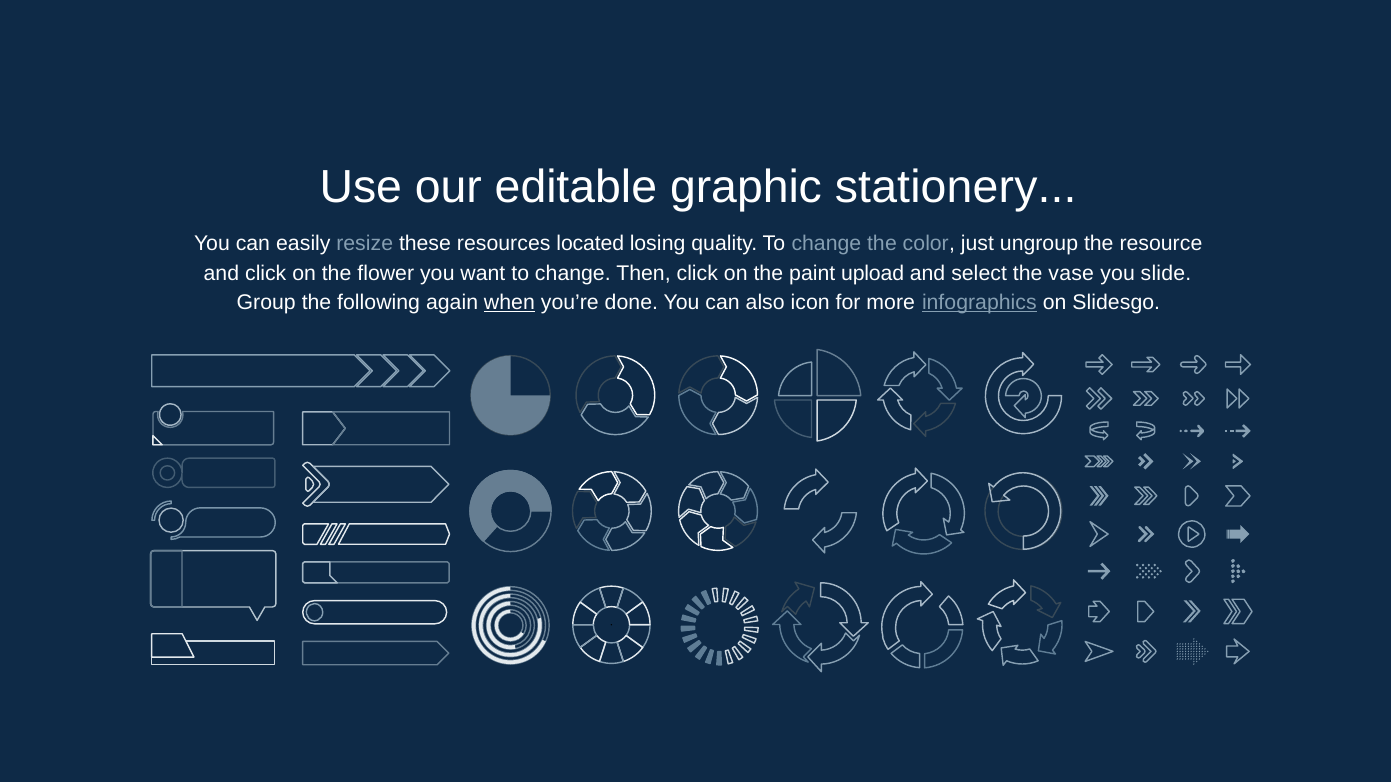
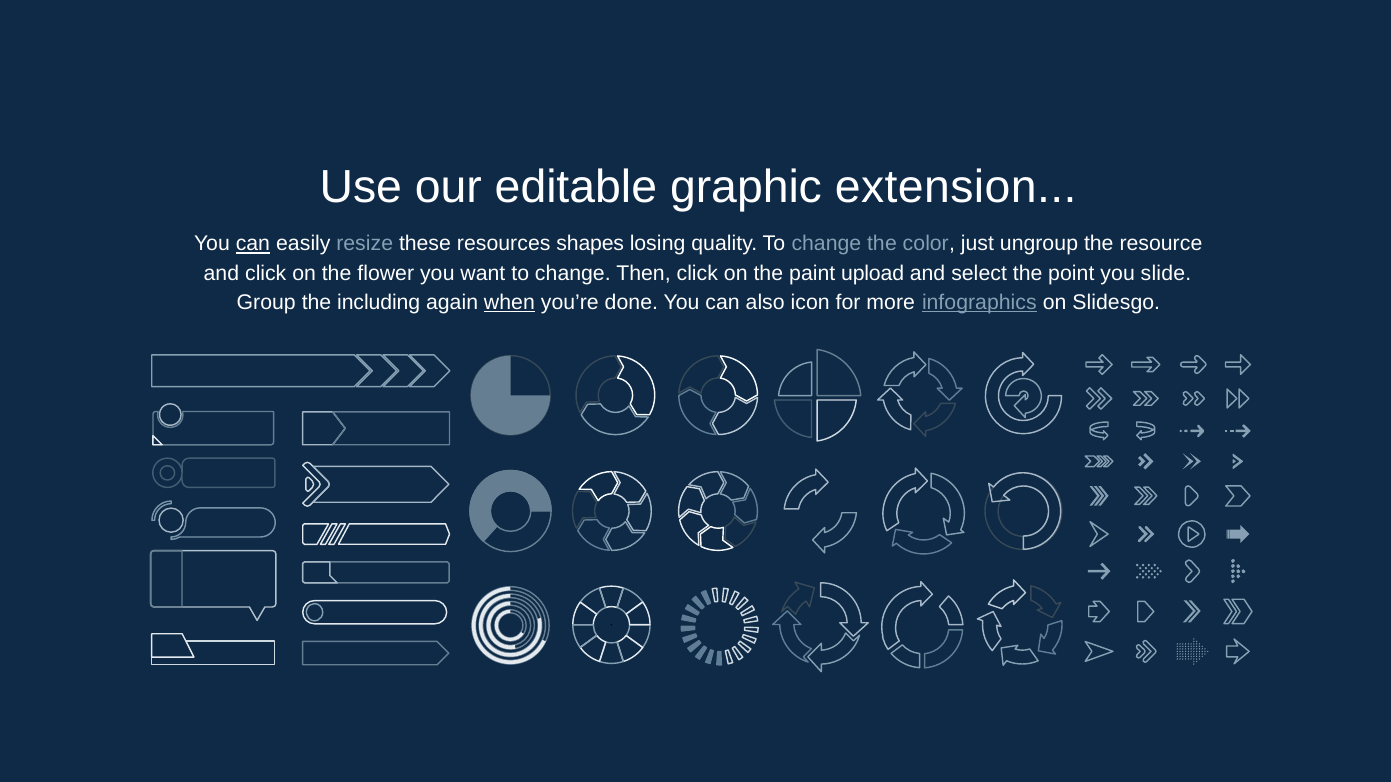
stationery: stationery -> extension
can at (253, 244) underline: none -> present
located: located -> shapes
vase: vase -> point
following: following -> including
